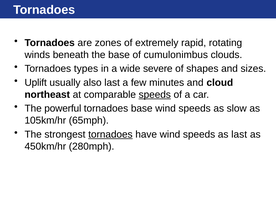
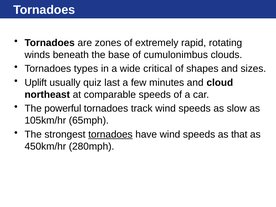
severe: severe -> critical
also: also -> quiz
speeds at (155, 95) underline: present -> none
tornadoes base: base -> track
as last: last -> that
